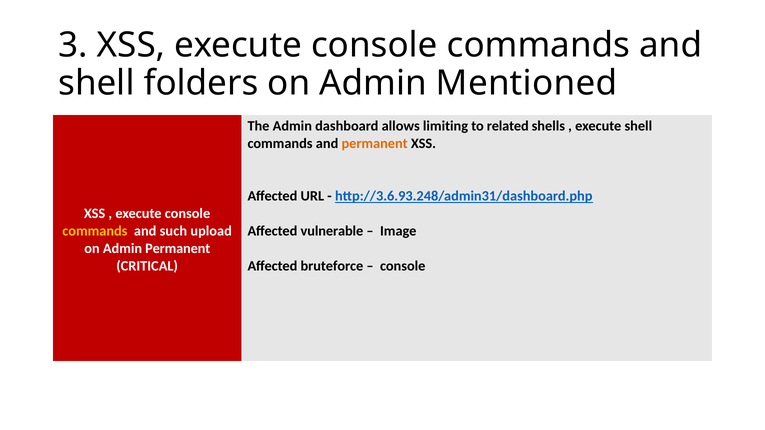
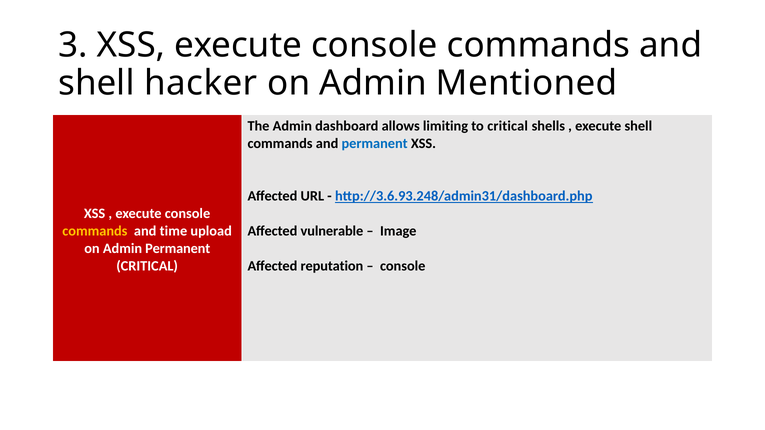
folders: folders -> hacker
to related: related -> critical
permanent at (375, 144) colour: orange -> blue
such: such -> time
bruteforce: bruteforce -> reputation
